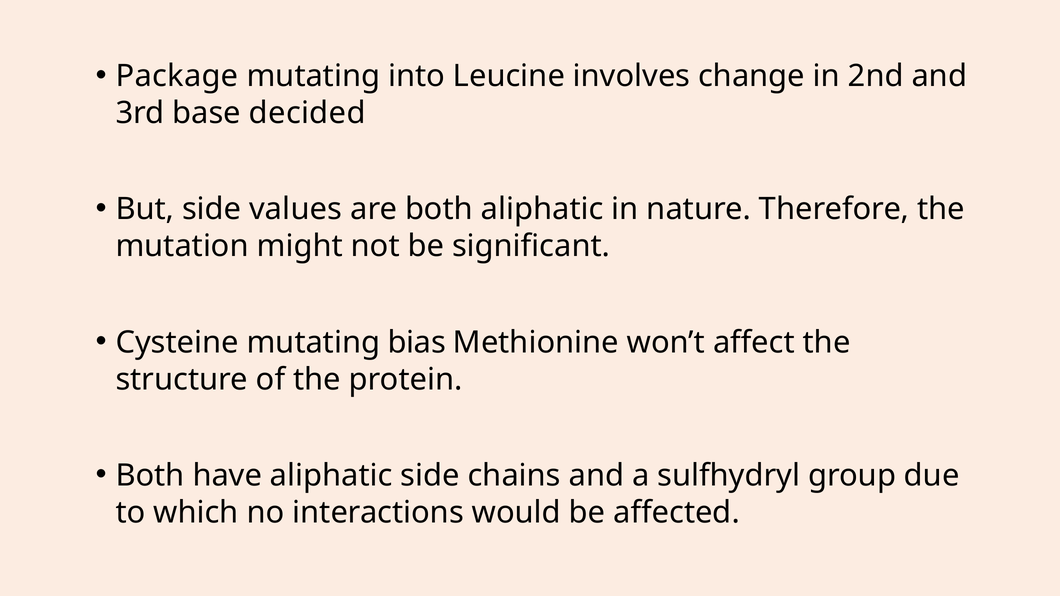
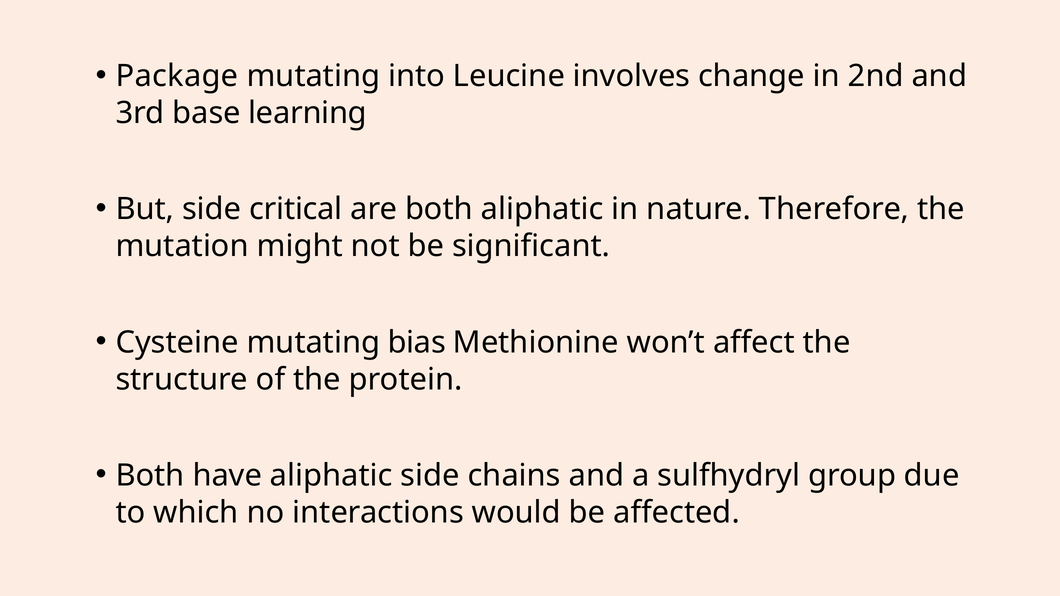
decided: decided -> learning
values: values -> critical
